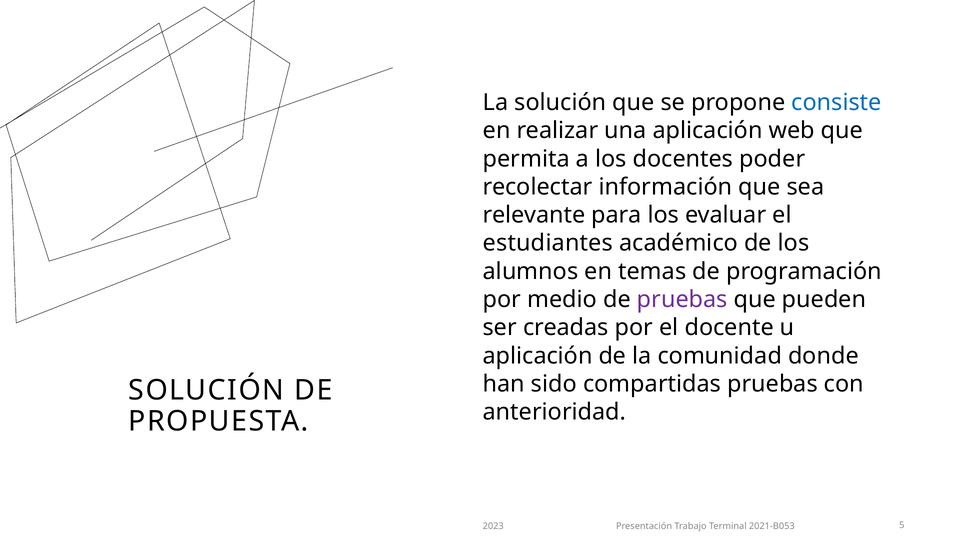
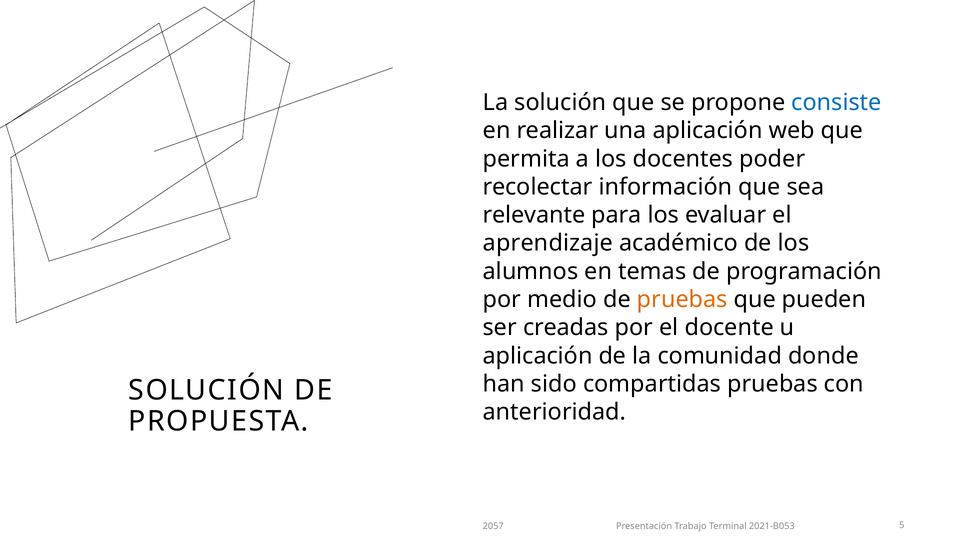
estudiantes: estudiantes -> aprendizaje
pruebas at (682, 299) colour: purple -> orange
2023: 2023 -> 2057
